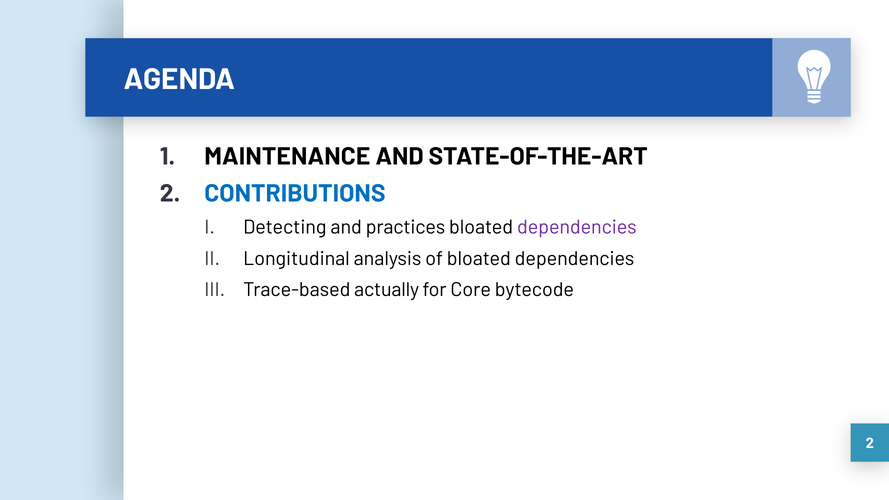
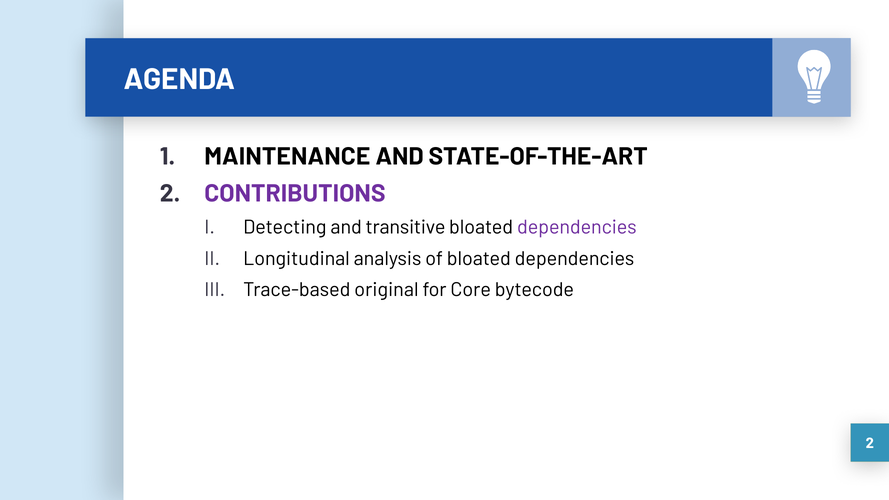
CONTRIBUTIONS colour: blue -> purple
practices: practices -> transitive
actually: actually -> original
